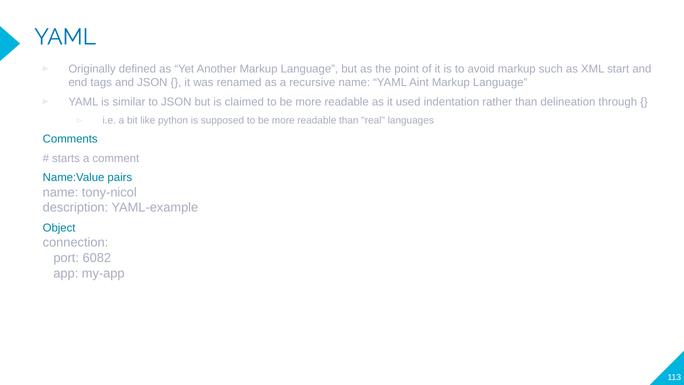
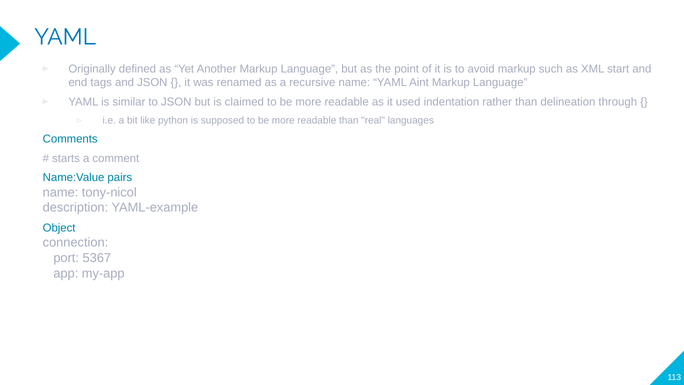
6082: 6082 -> 5367
